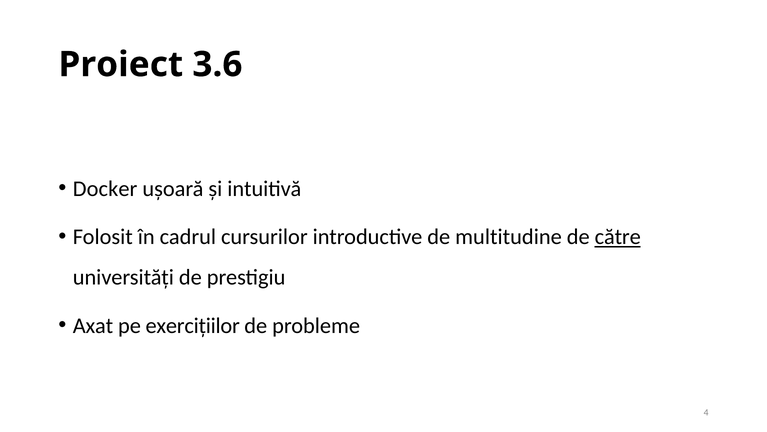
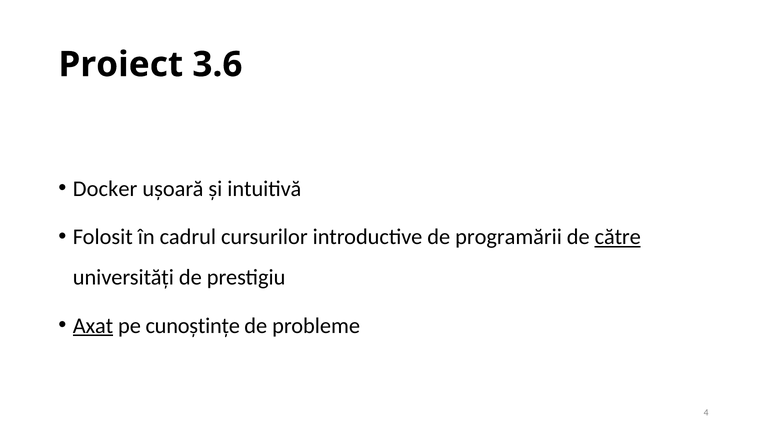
multitudine: multitudine -> programării
Axat underline: none -> present
exercițiilor: exercițiilor -> cunoștințe
